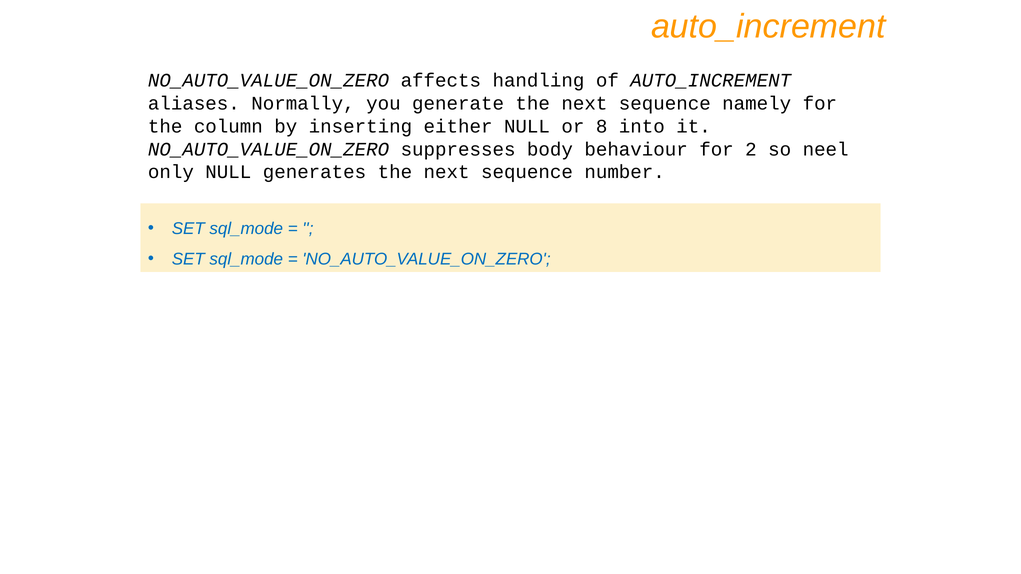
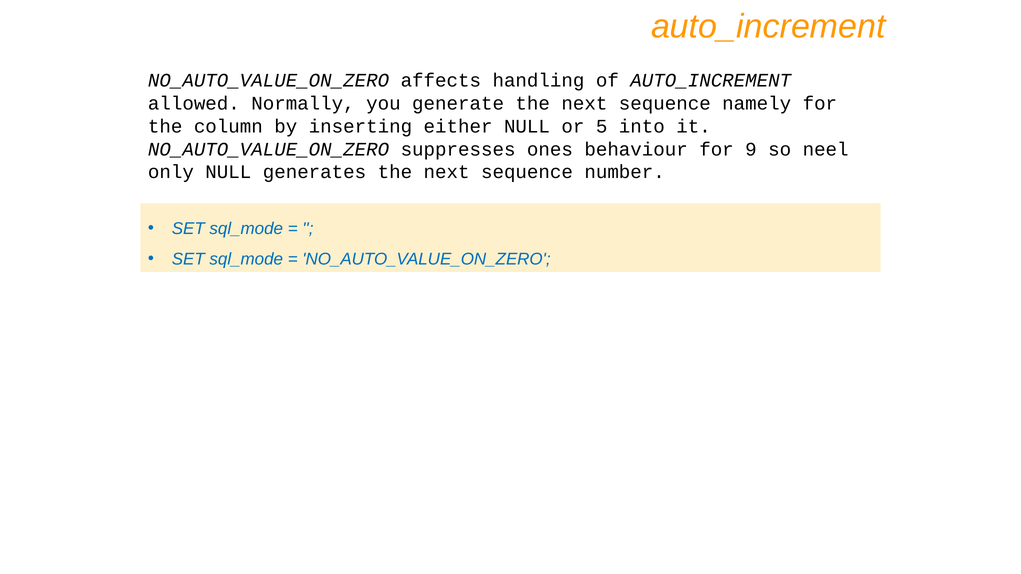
aliases: aliases -> allowed
8: 8 -> 5
body: body -> ones
2: 2 -> 9
